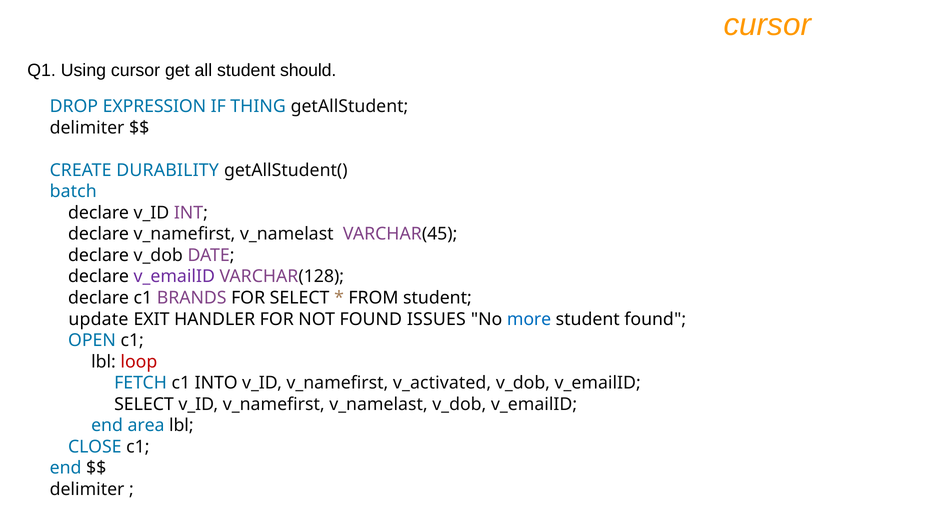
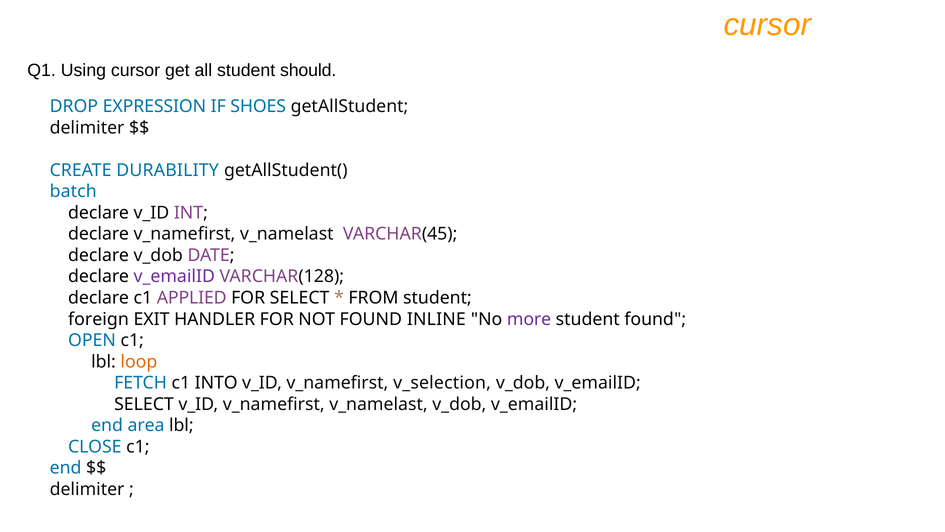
THING: THING -> SHOES
BRANDS: BRANDS -> APPLIED
update: update -> foreign
ISSUES: ISSUES -> INLINE
more colour: blue -> purple
loop colour: red -> orange
v_activated: v_activated -> v_selection
